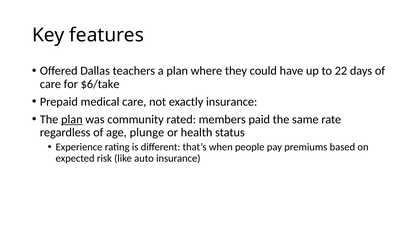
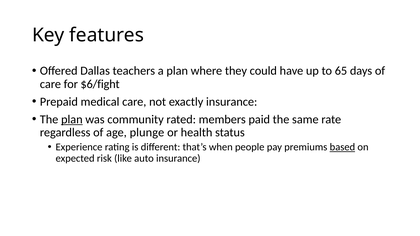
22: 22 -> 65
$6/take: $6/take -> $6/fight
based underline: none -> present
